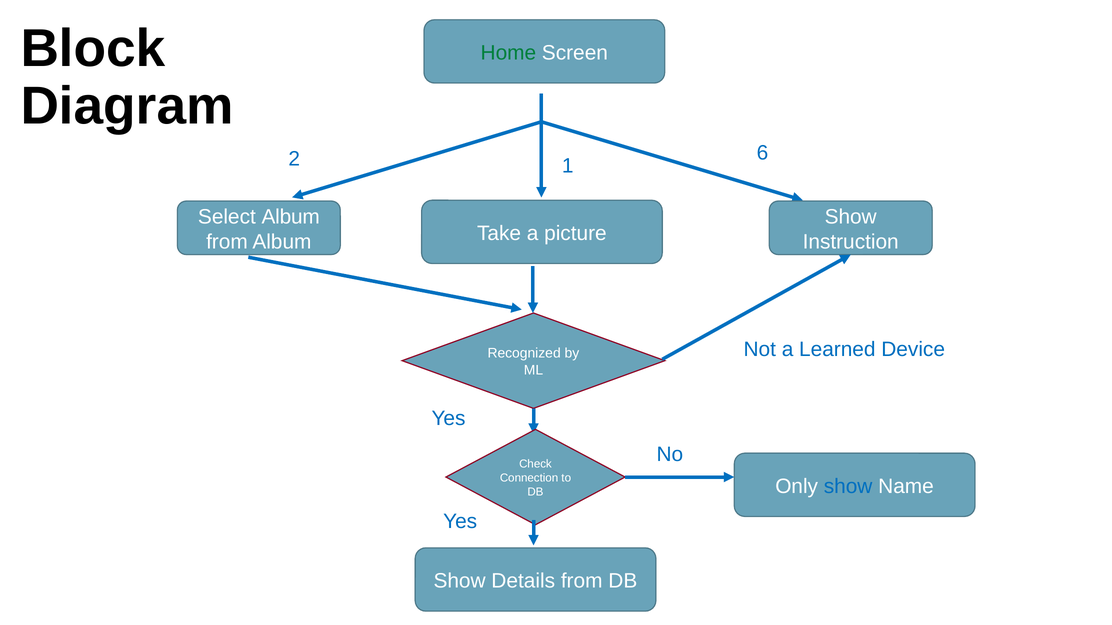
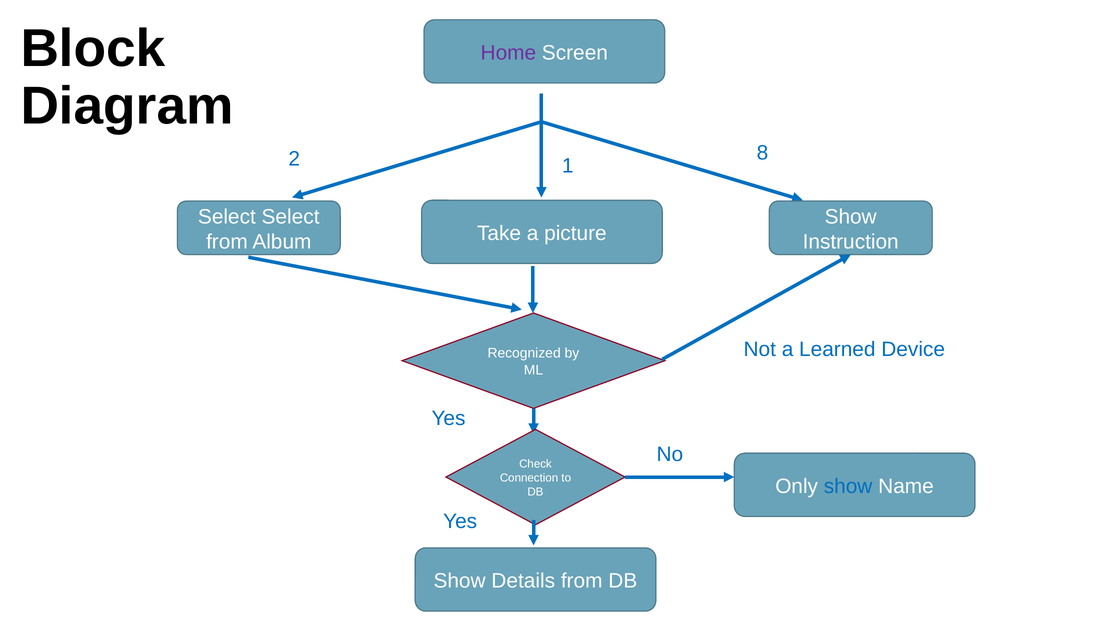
Home colour: green -> purple
6: 6 -> 8
Select Album: Album -> Select
